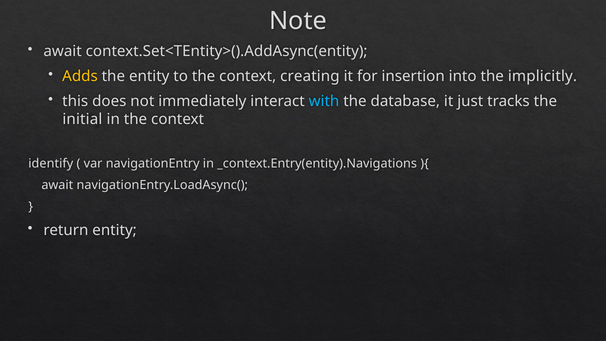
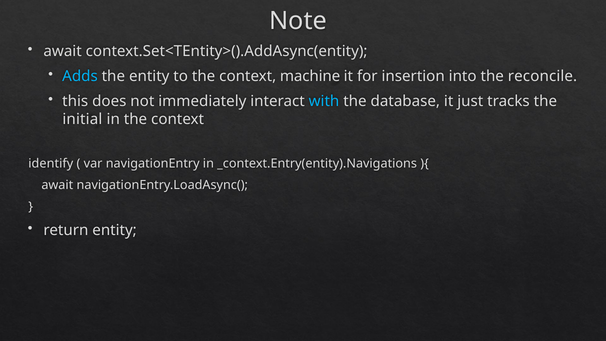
Adds colour: yellow -> light blue
creating: creating -> machine
implicitly: implicitly -> reconcile
